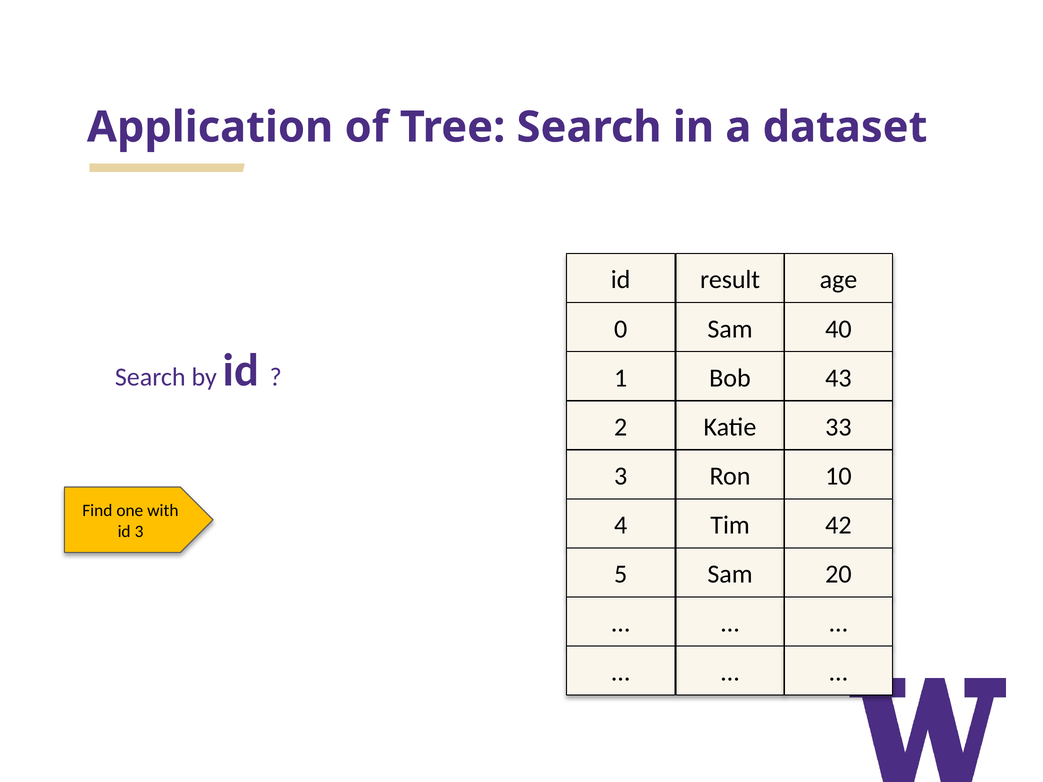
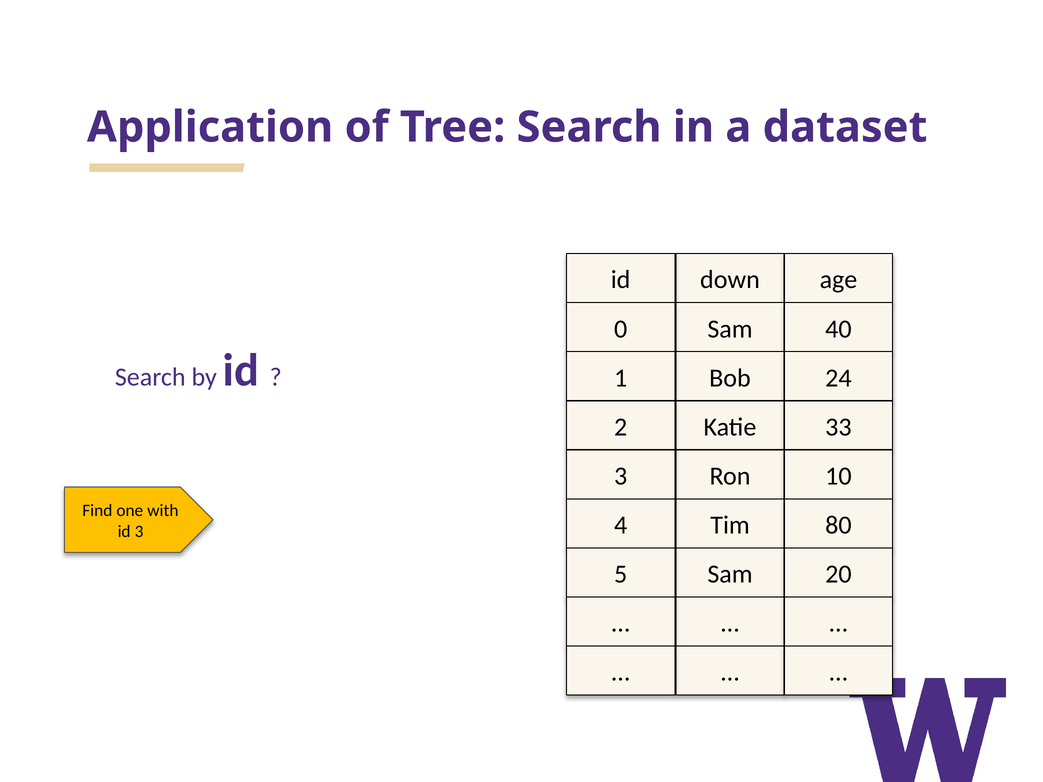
result: result -> down
43: 43 -> 24
42: 42 -> 80
